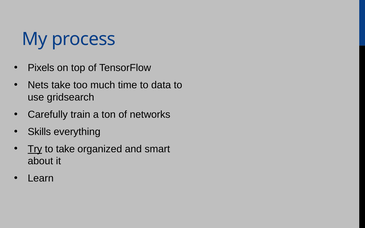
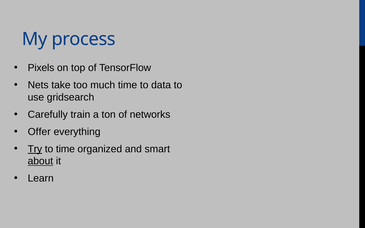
Skills: Skills -> Offer
to take: take -> time
about underline: none -> present
